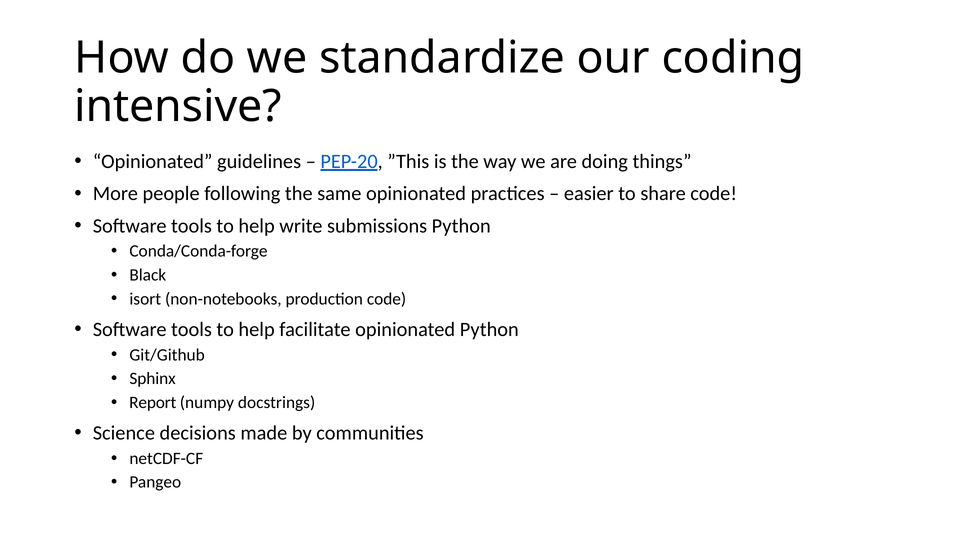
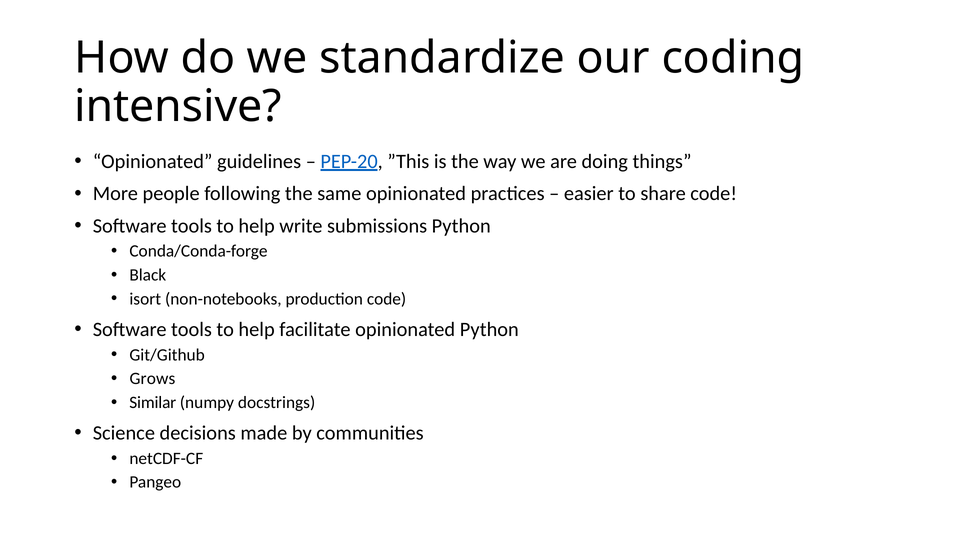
Sphinx: Sphinx -> Grows
Report: Report -> Similar
